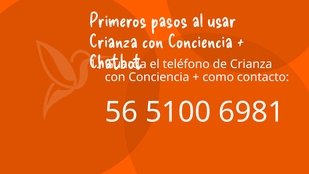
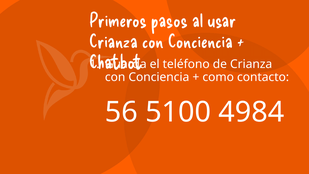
6981: 6981 -> 4984
